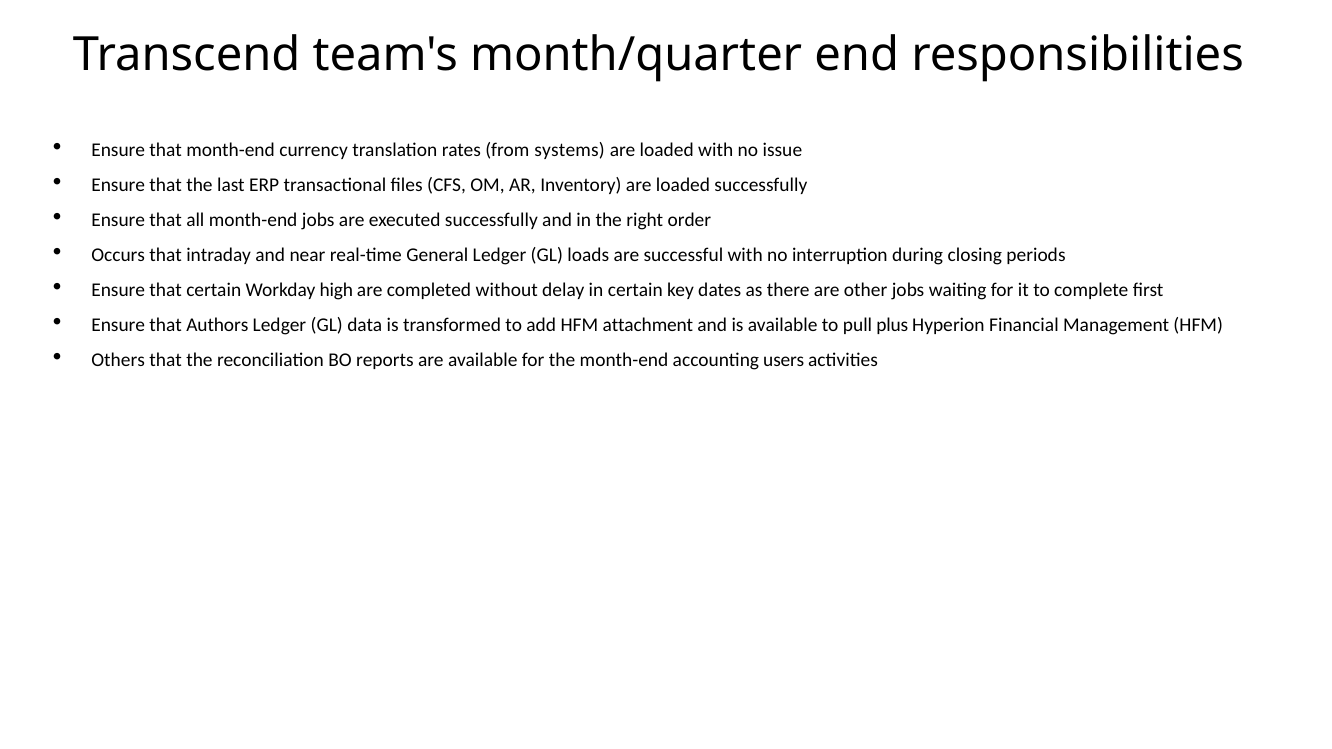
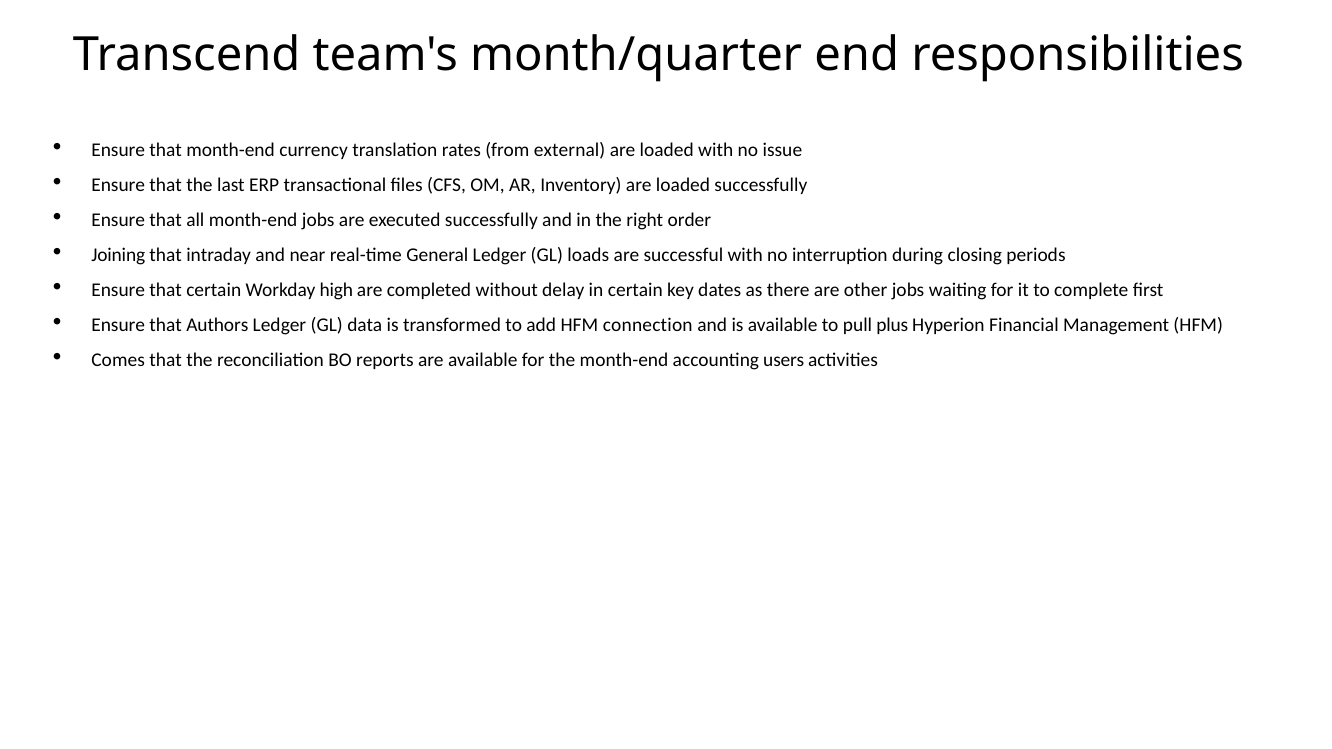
systems: systems -> external
Occurs: Occurs -> Joining
attachment: attachment -> connection
Others: Others -> Comes
